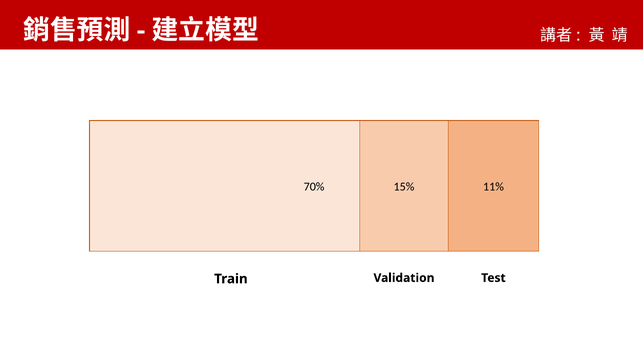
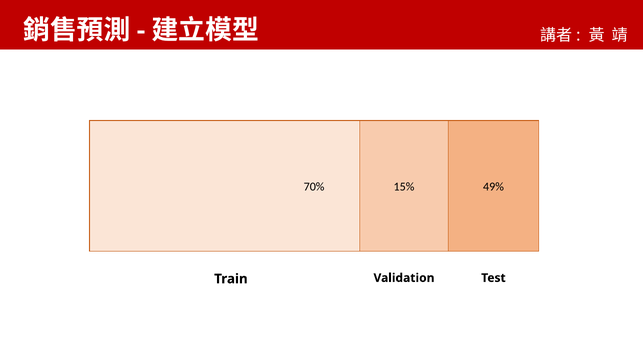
11%: 11% -> 49%
